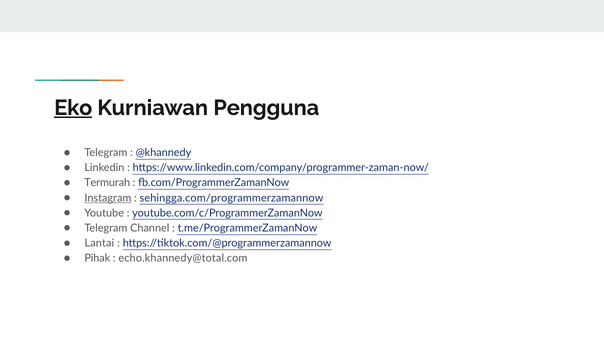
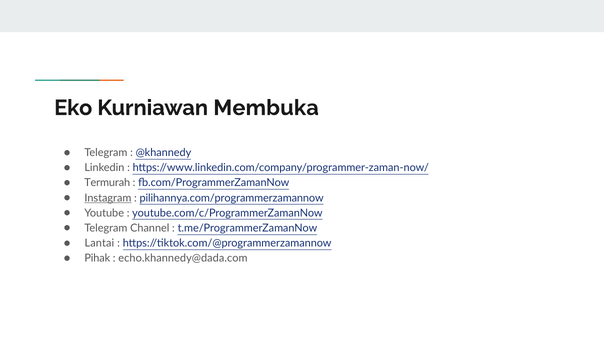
Eko underline: present -> none
Pengguna: Pengguna -> Membuka
sehingga.com/programmerzamannow: sehingga.com/programmerzamannow -> pilihannya.com/programmerzamannow
echo.khannedy@total.com: echo.khannedy@total.com -> echo.khannedy@dada.com
